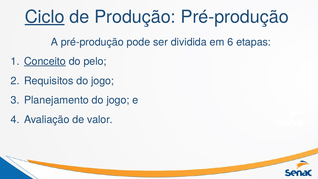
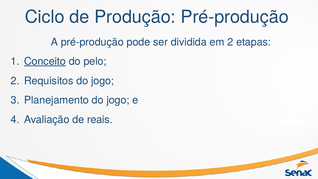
Ciclo underline: present -> none
em 6: 6 -> 2
valor: valor -> reais
